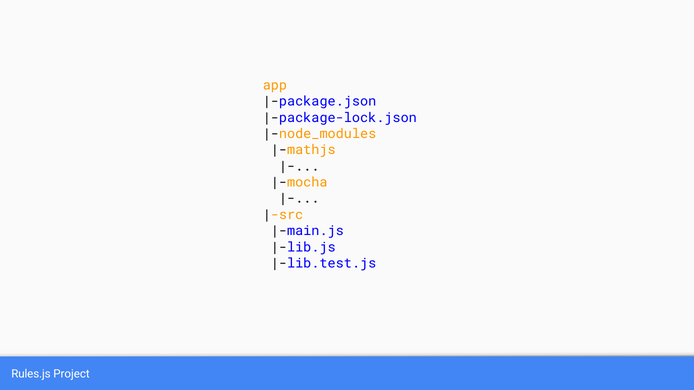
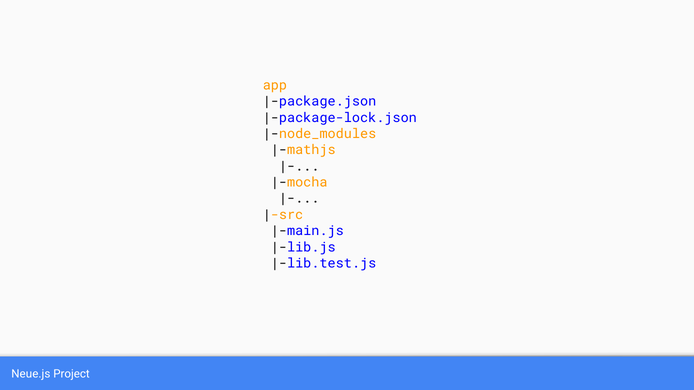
Rules.js: Rules.js -> Neue.js
